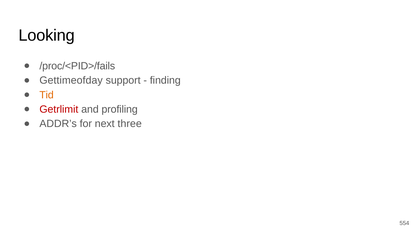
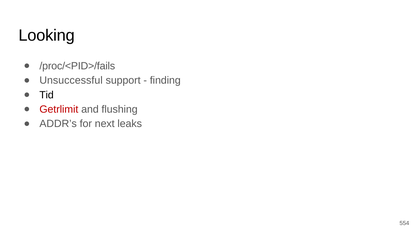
Gettimeofday: Gettimeofday -> Unsuccessful
Tid colour: orange -> black
profiling: profiling -> flushing
three: three -> leaks
